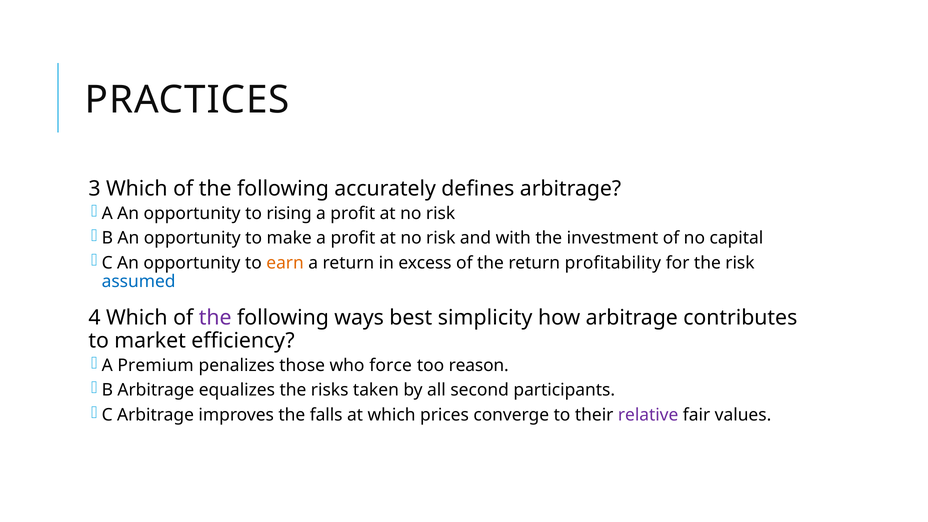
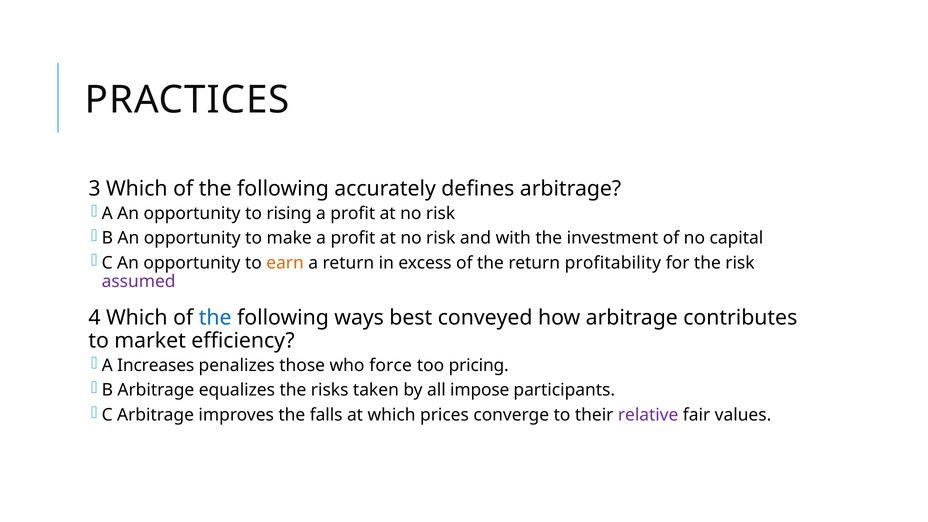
assumed colour: blue -> purple
the at (215, 318) colour: purple -> blue
simplicity: simplicity -> conveyed
Premium: Premium -> Increases
reason: reason -> pricing
second: second -> impose
